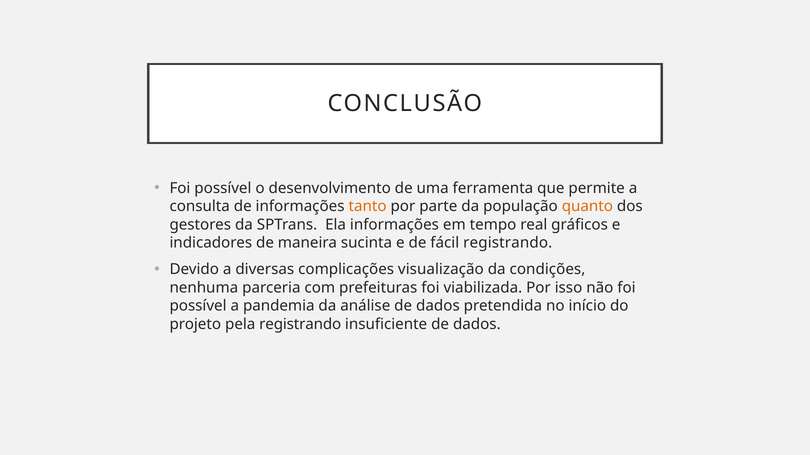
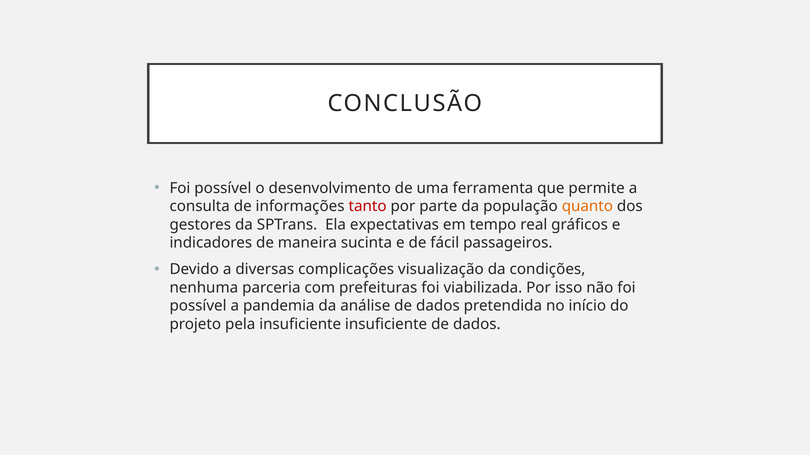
tanto colour: orange -> red
Ela informações: informações -> expectativas
fácil registrando: registrando -> passageiros
pela registrando: registrando -> insuficiente
